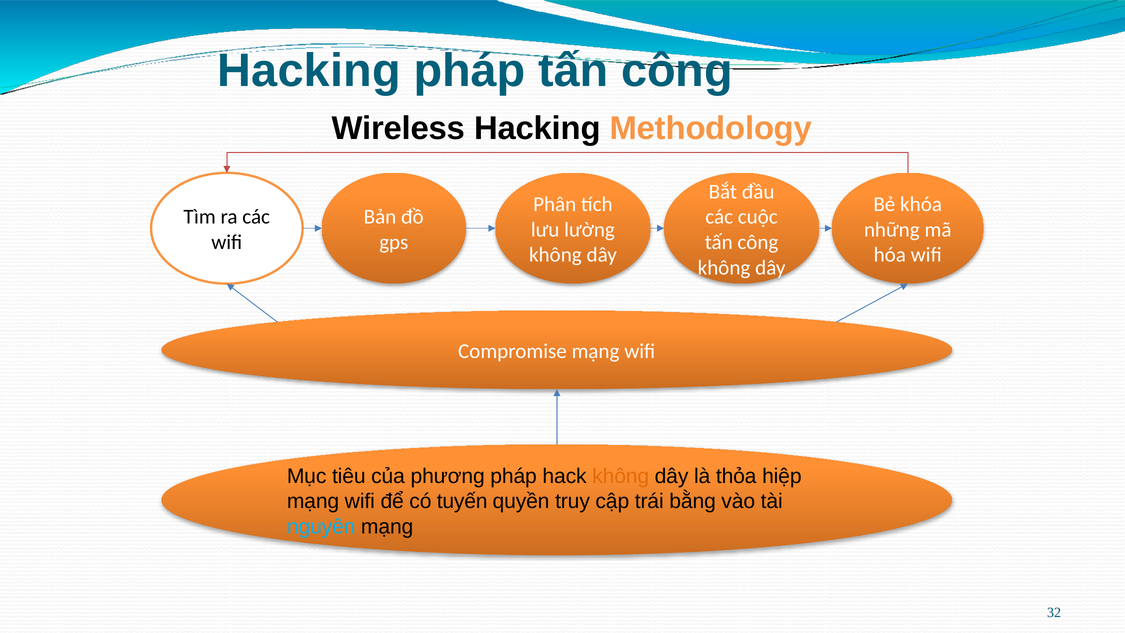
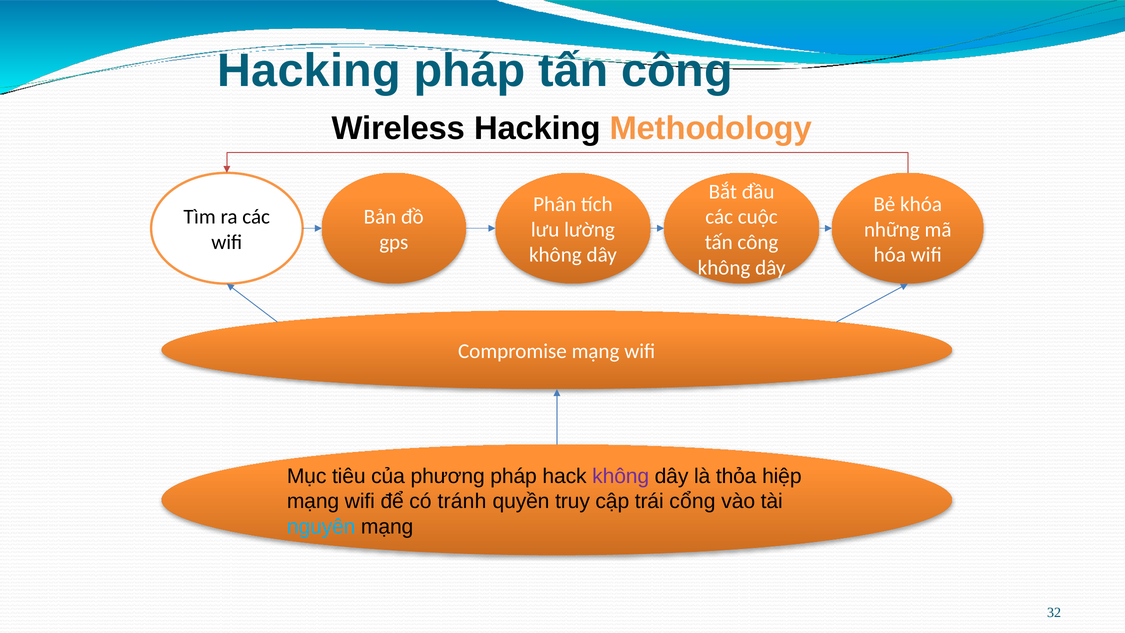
không at (621, 476) colour: orange -> purple
tuyến: tuyến -> tránh
bằng: bằng -> cổng
